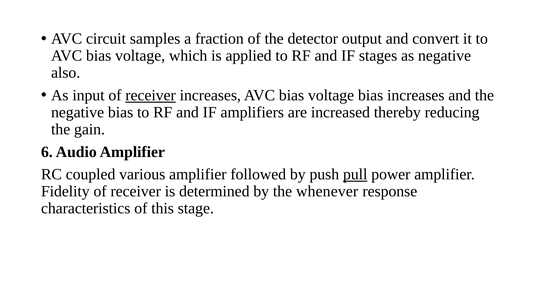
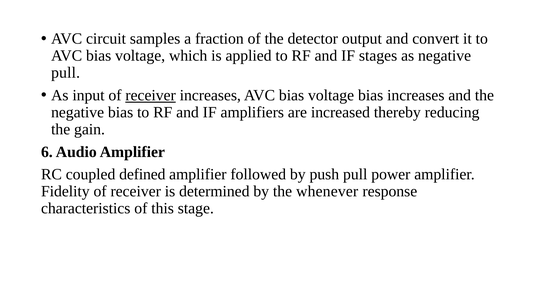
also at (66, 73): also -> pull
various: various -> defined
pull at (355, 174) underline: present -> none
